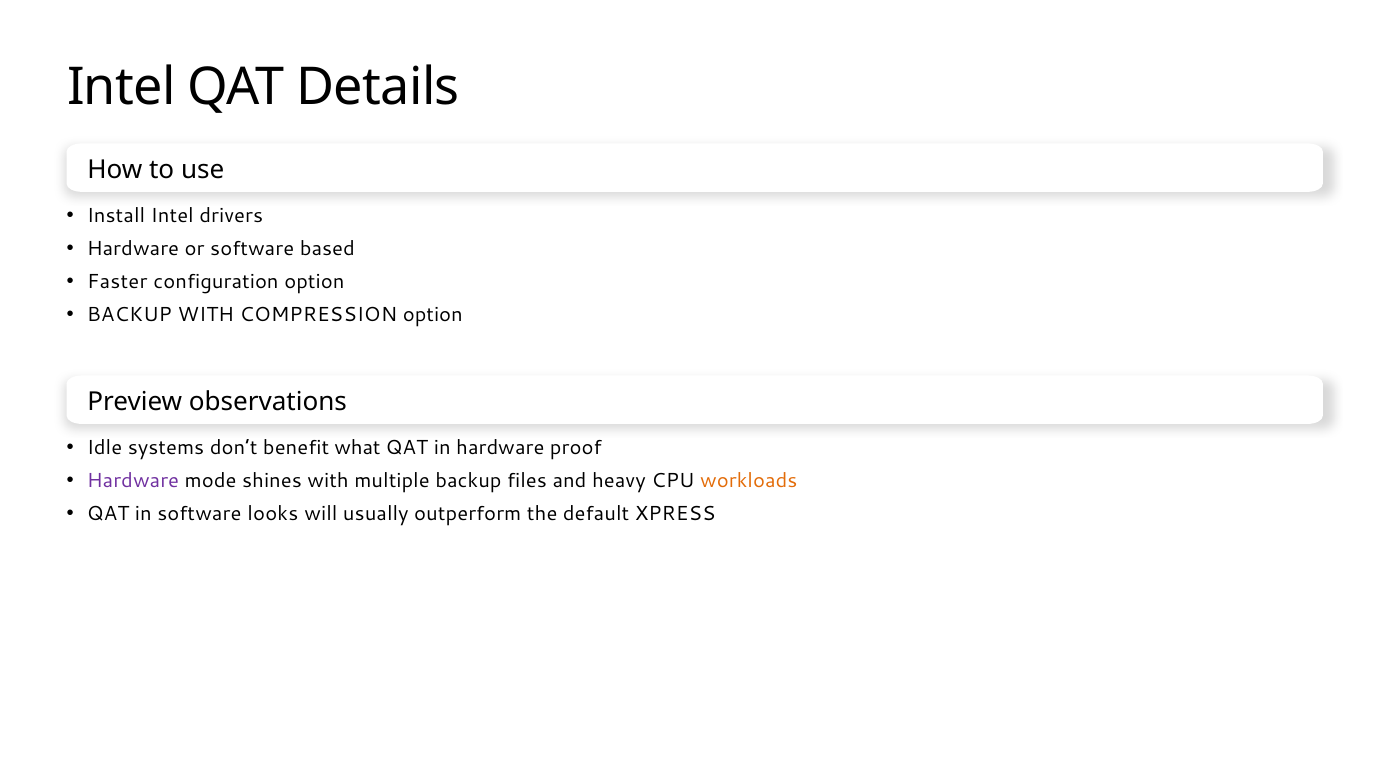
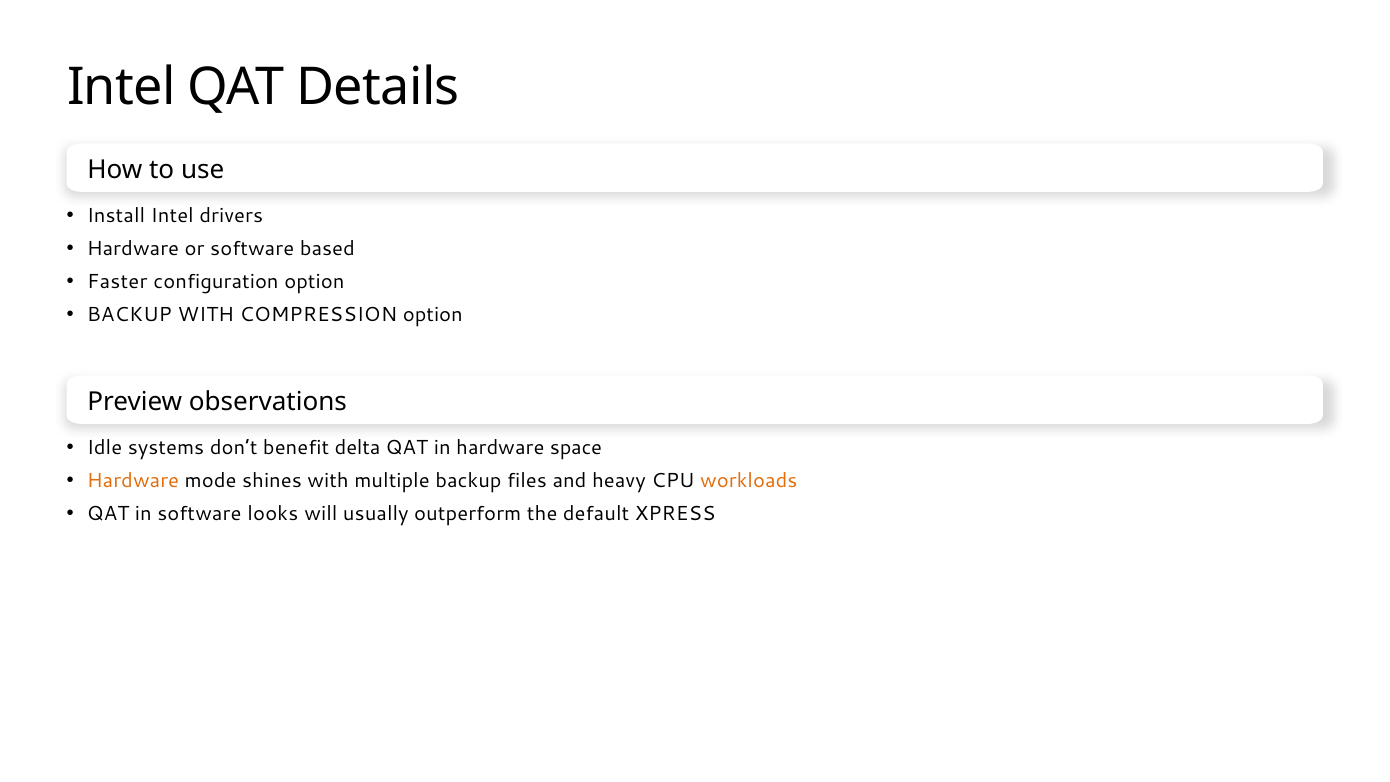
what: what -> delta
proof: proof -> space
Hardware at (133, 481) colour: purple -> orange
